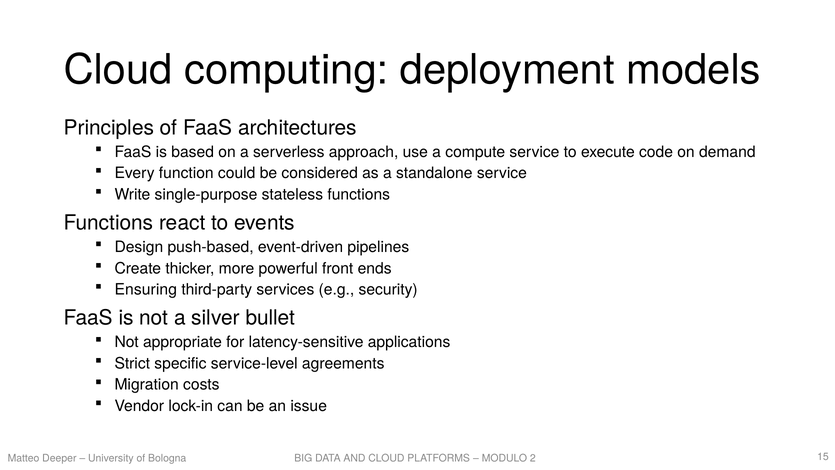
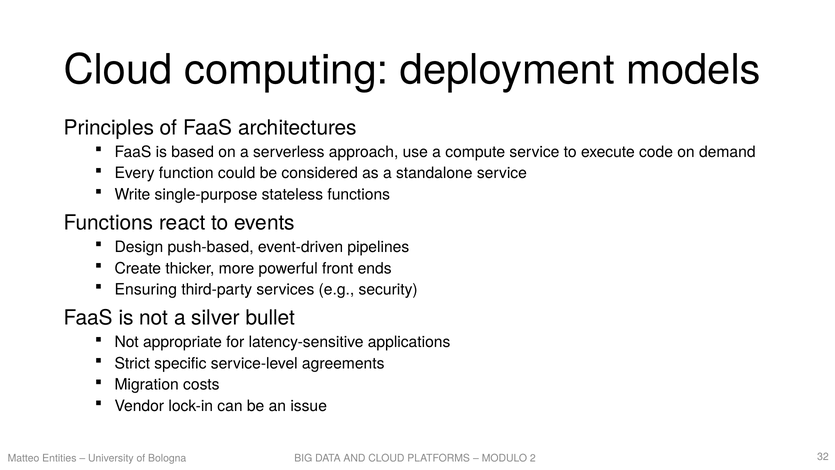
Deeper: Deeper -> Entities
15: 15 -> 32
